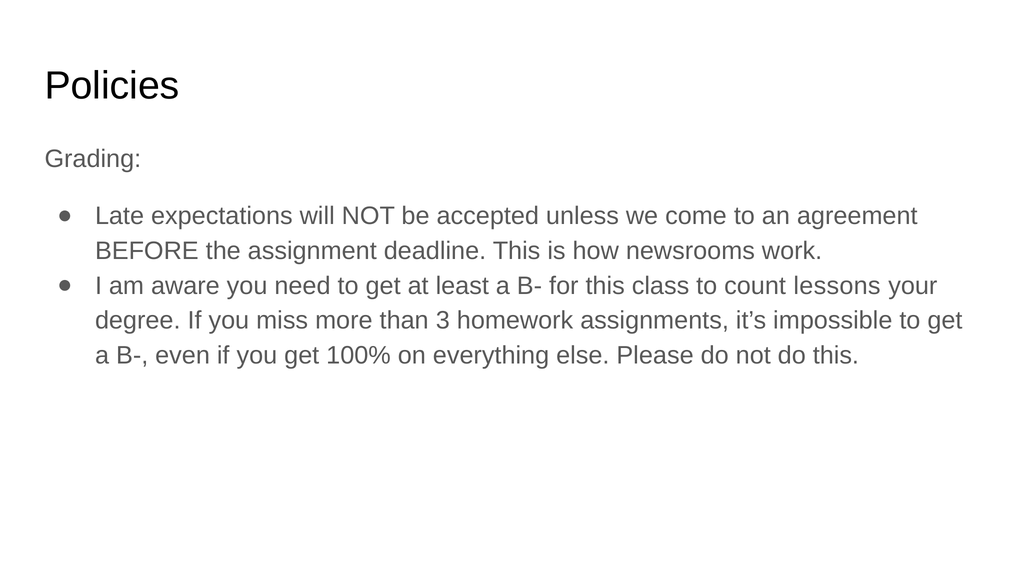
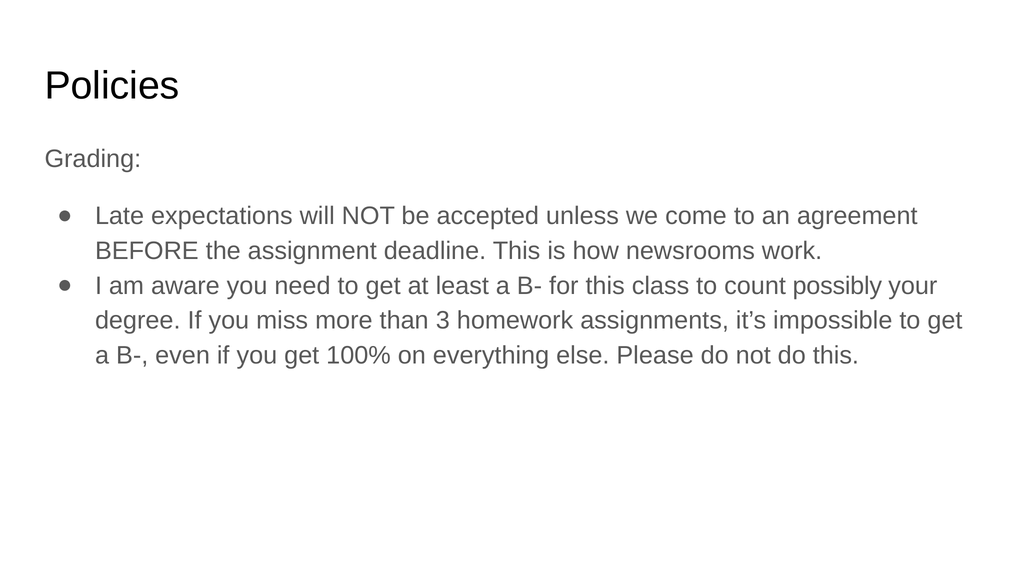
lessons: lessons -> possibly
